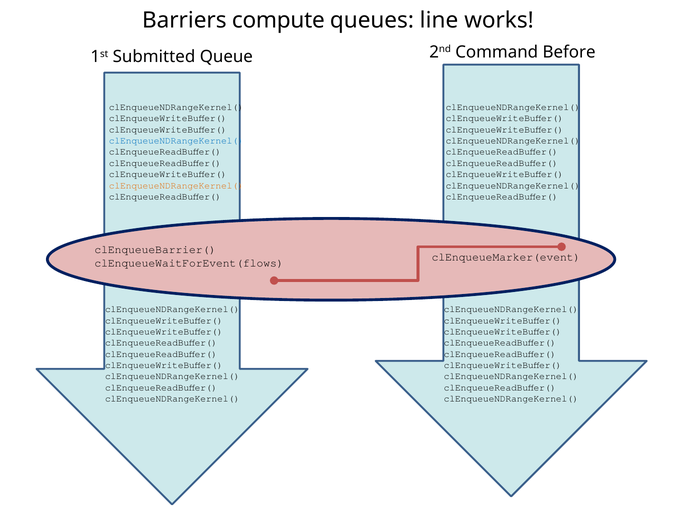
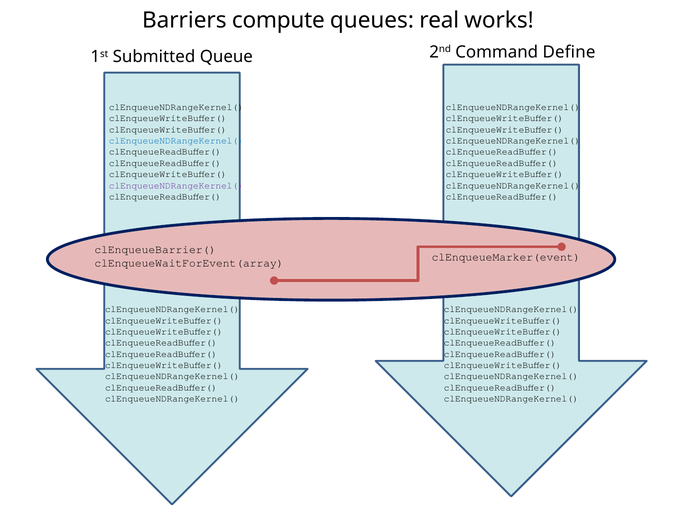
line: line -> real
Before: Before -> Define
clEnqueueNDRangeKernel( at (176, 185) colour: orange -> purple
clEnqueueWaitForEvent(flows: clEnqueueWaitForEvent(flows -> clEnqueueWaitForEvent(array
